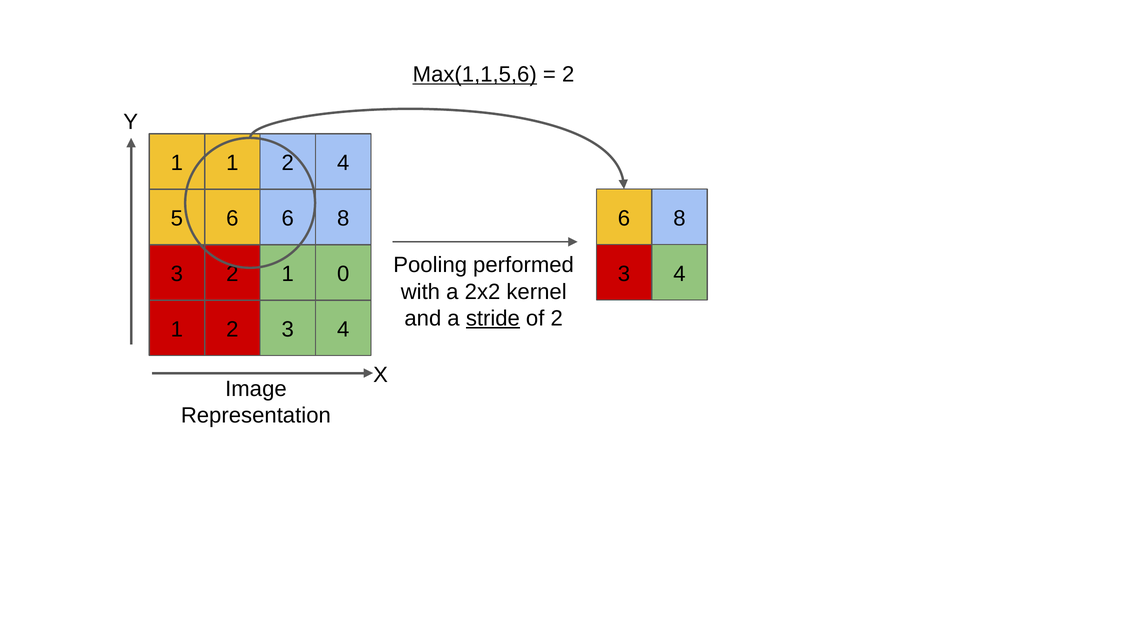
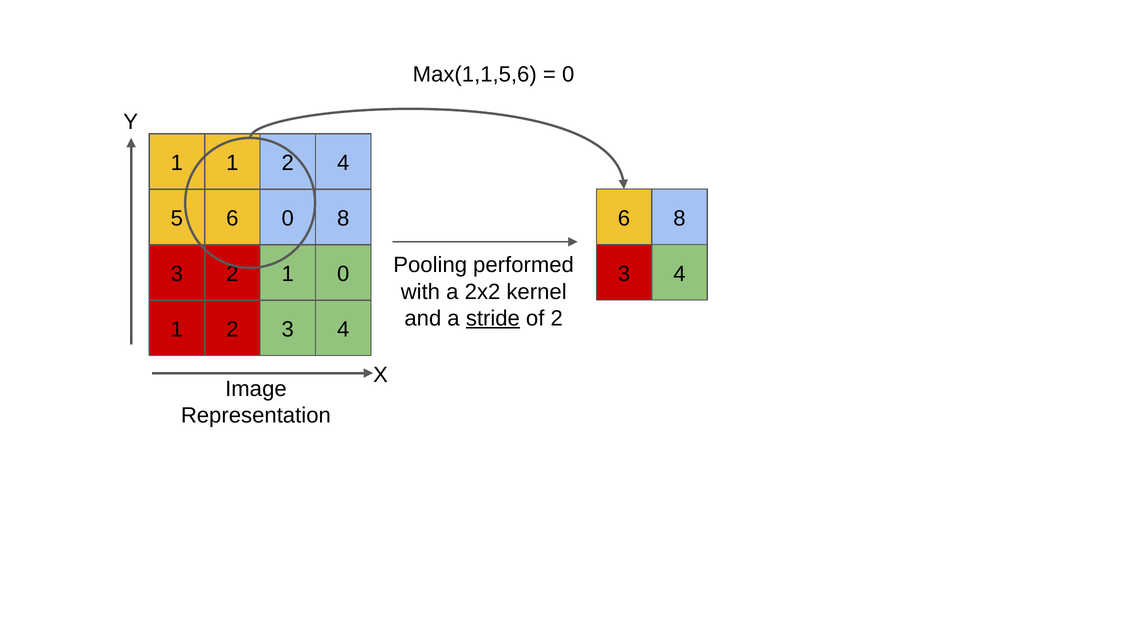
Max(1,1,5,6 underline: present -> none
2 at (568, 74): 2 -> 0
6 6: 6 -> 0
